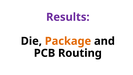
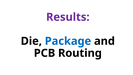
Package colour: orange -> blue
